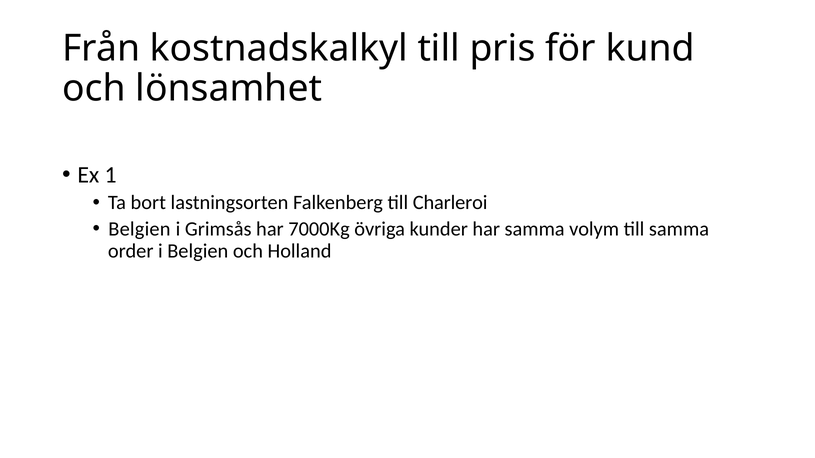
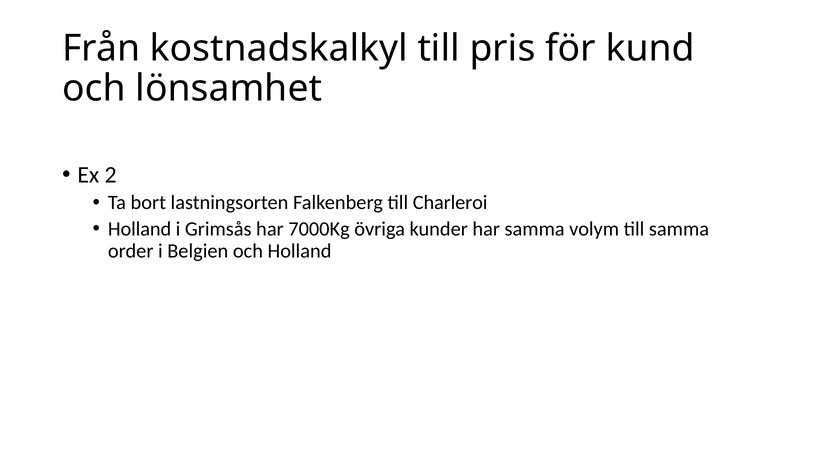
1: 1 -> 2
Belgien at (139, 229): Belgien -> Holland
